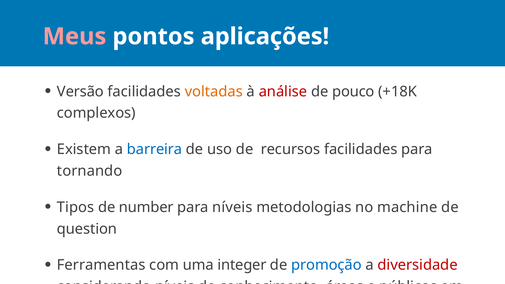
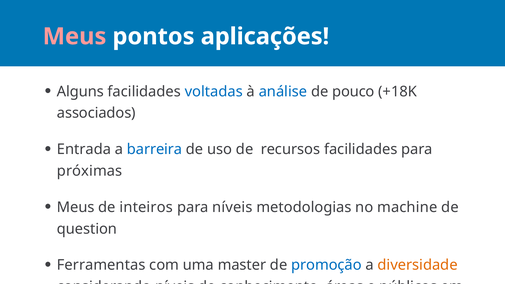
Versão: Versão -> Alguns
voltadas colour: orange -> blue
análise colour: red -> blue
complexos: complexos -> associados
Existem: Existem -> Entrada
tornando: tornando -> próximas
Tipos at (76, 207): Tipos -> Meus
number: number -> inteiros
integer: integer -> master
diversidade colour: red -> orange
